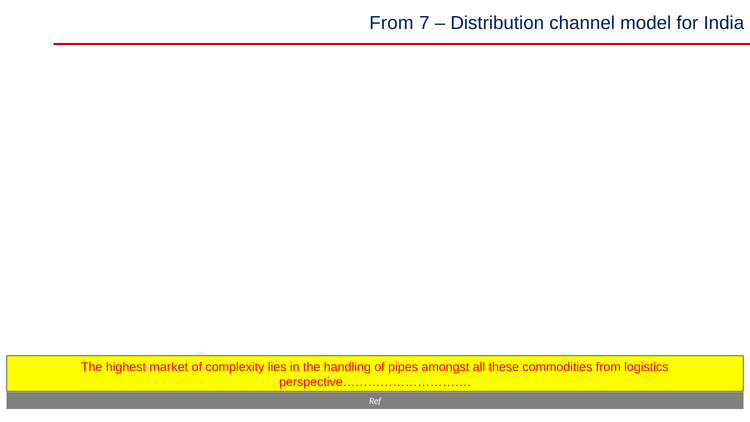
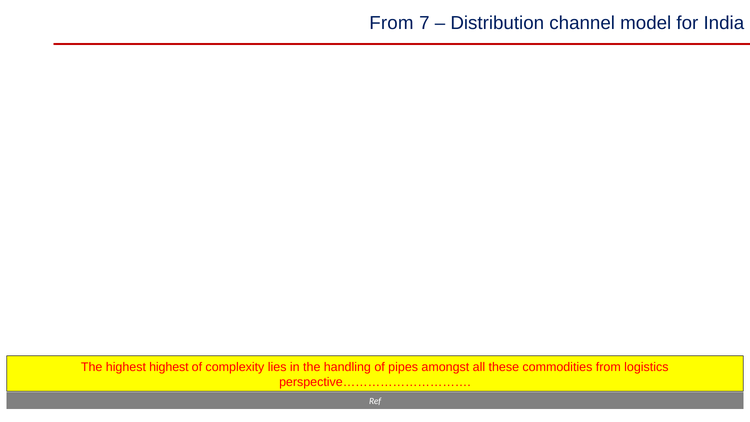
highest market: market -> highest
